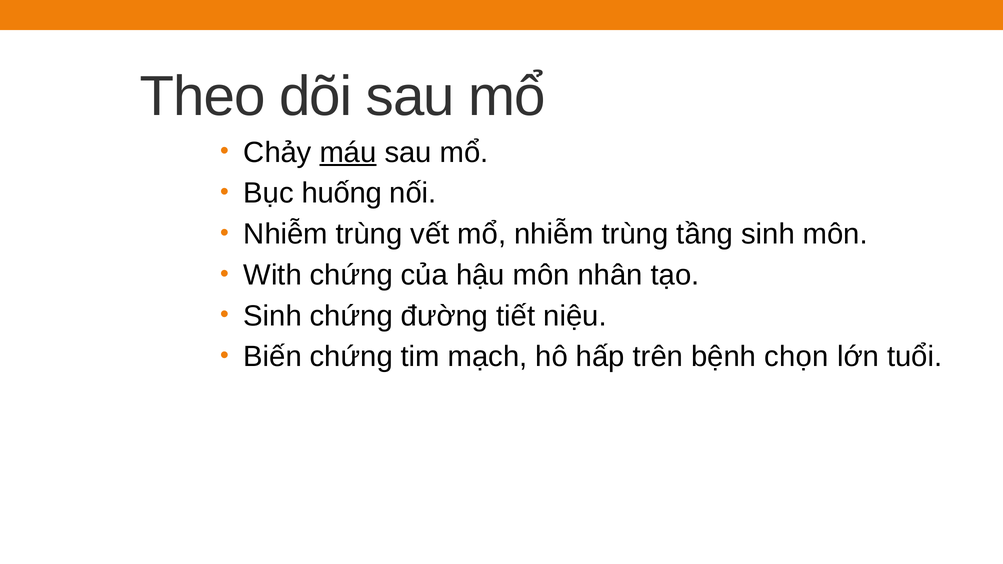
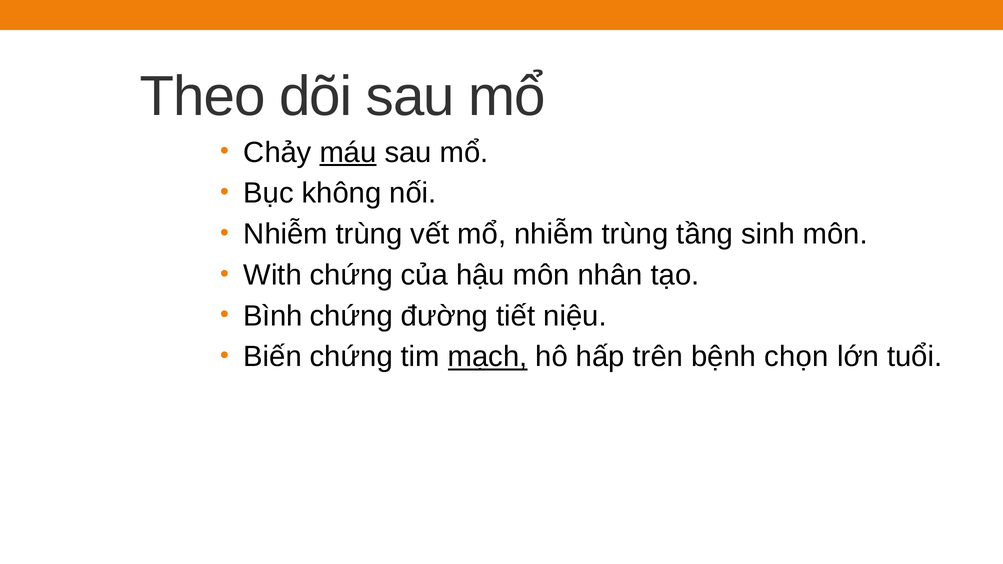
huống: huống -> không
Sinh at (273, 316): Sinh -> Bình
mạch underline: none -> present
